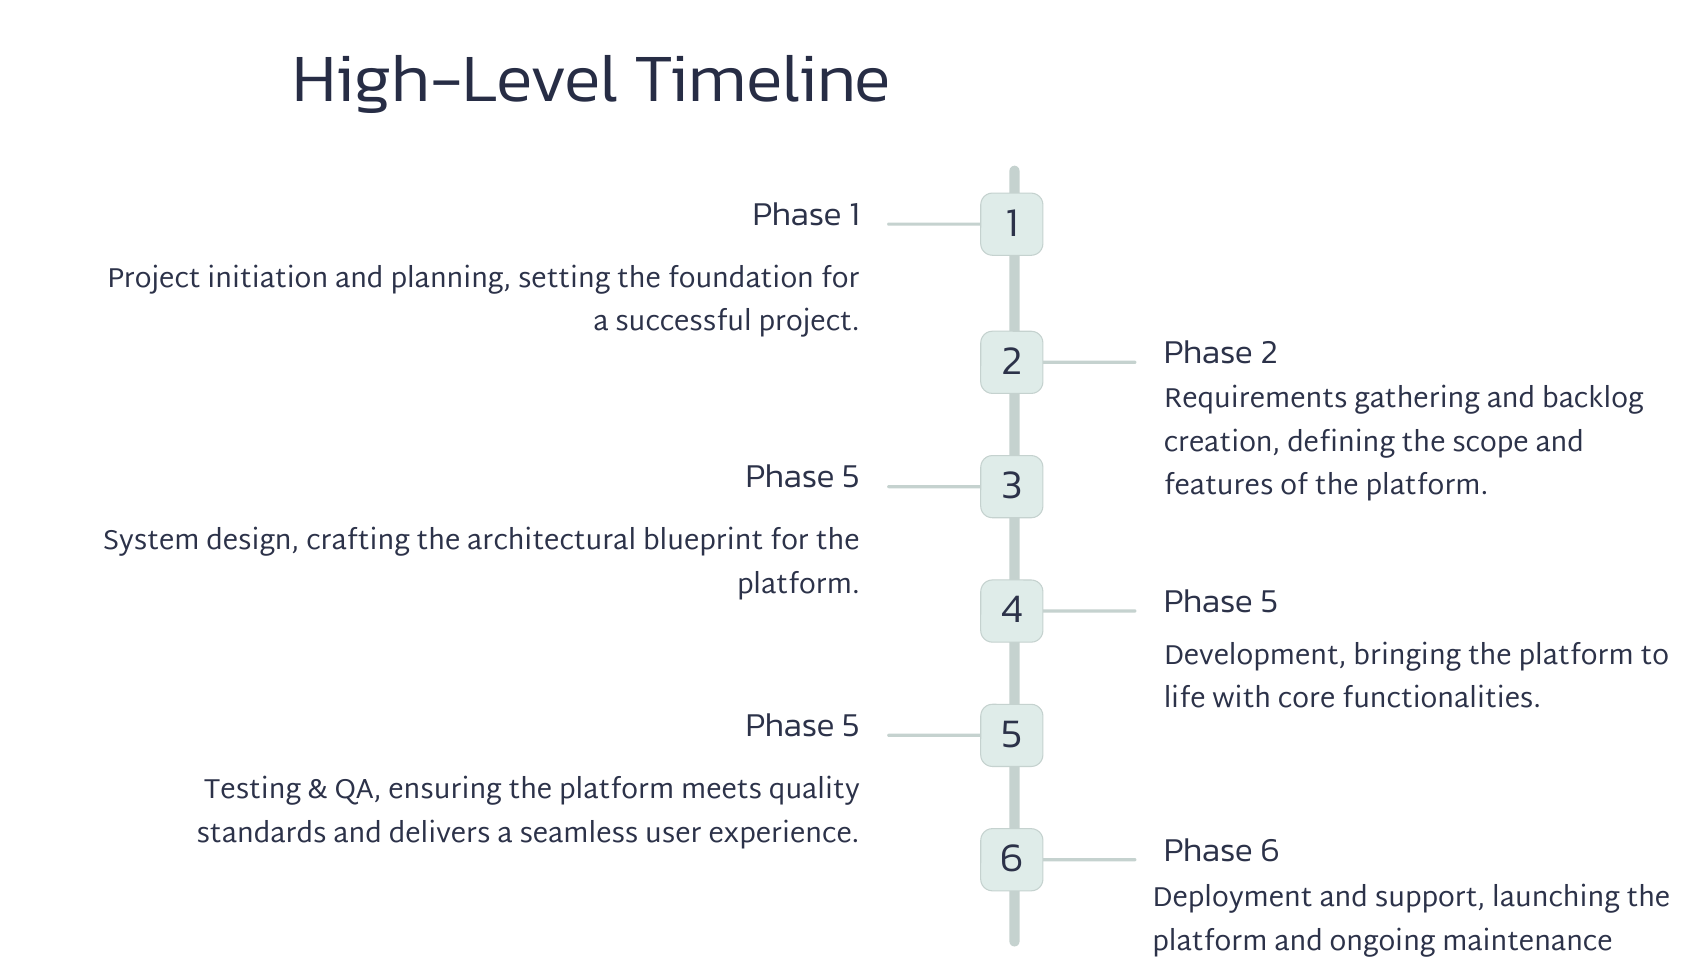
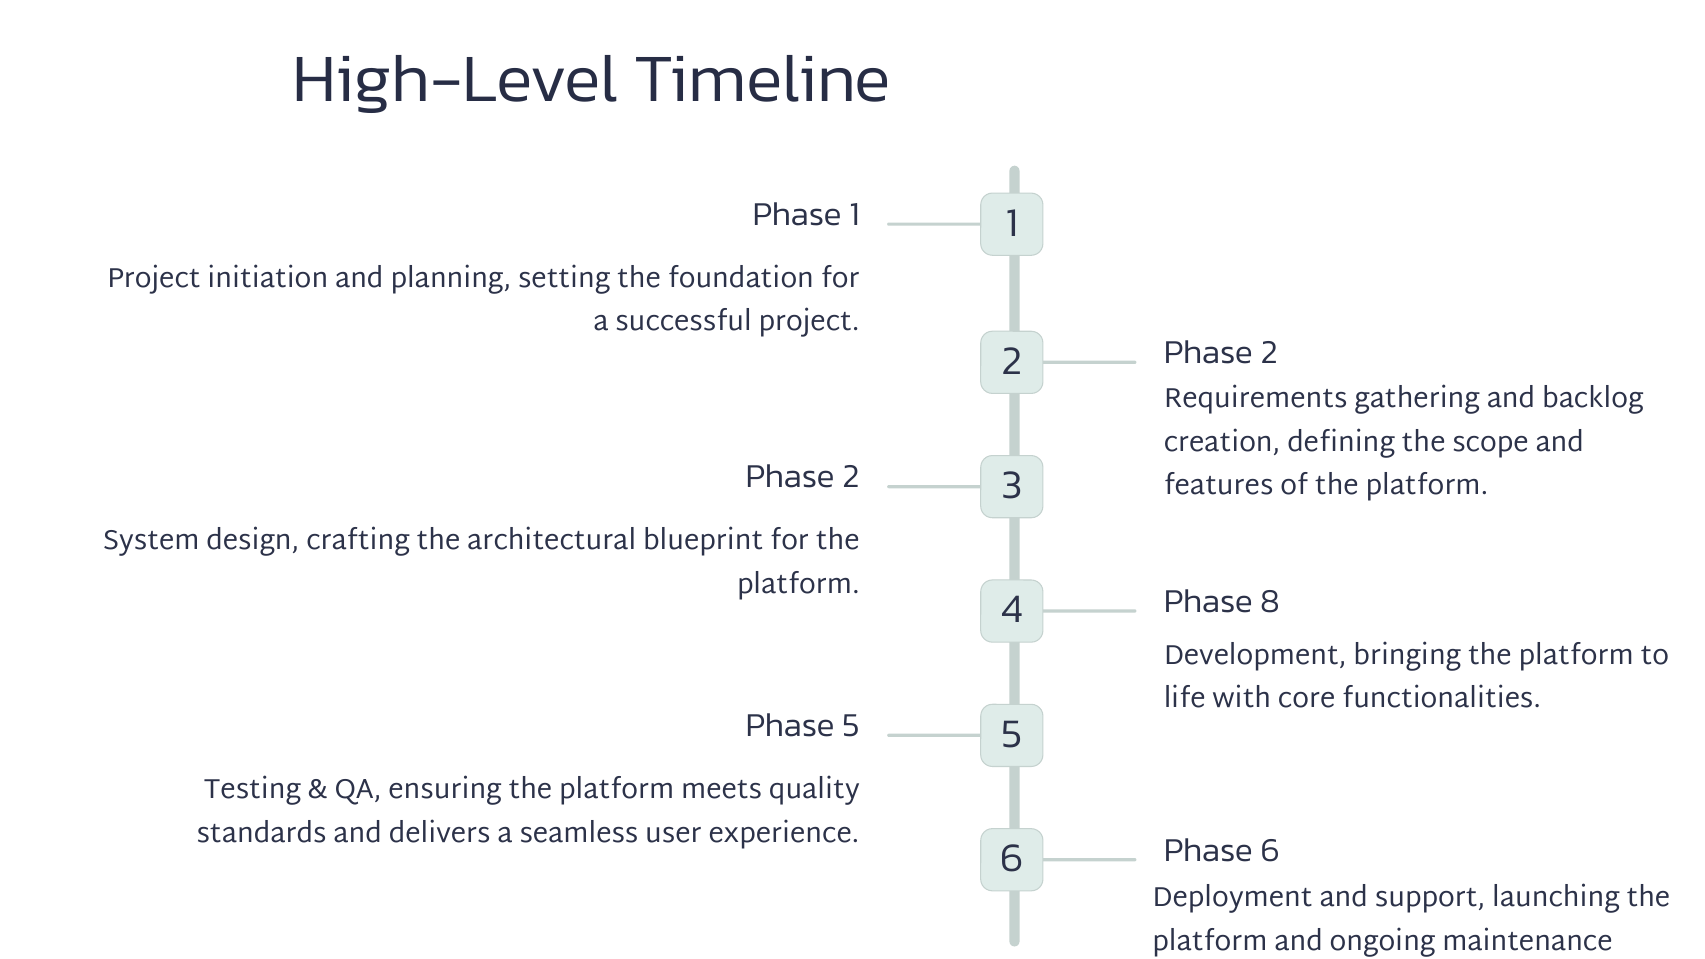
5 at (851, 477): 5 -> 2
4 Phase 5: 5 -> 8
